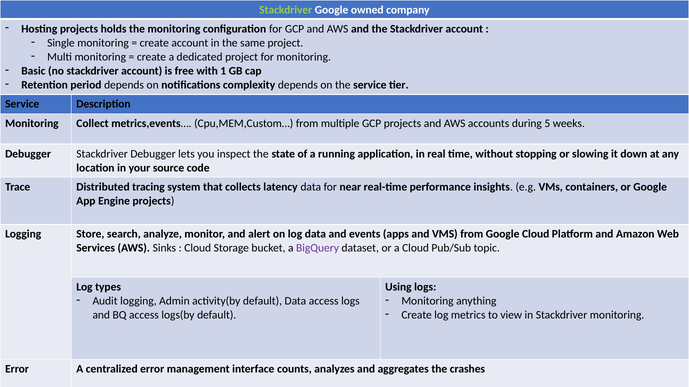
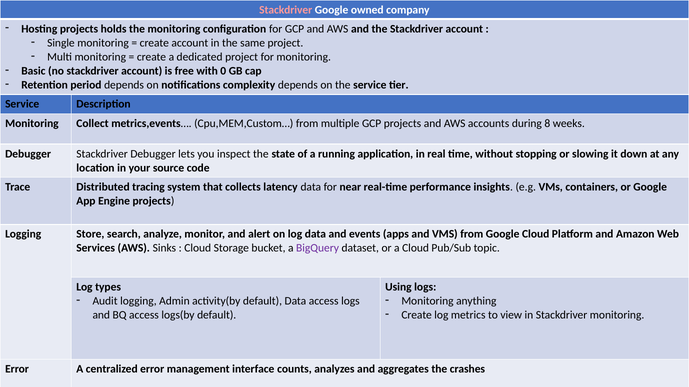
Stackdriver at (286, 10) colour: light green -> pink
1: 1 -> 0
5: 5 -> 8
